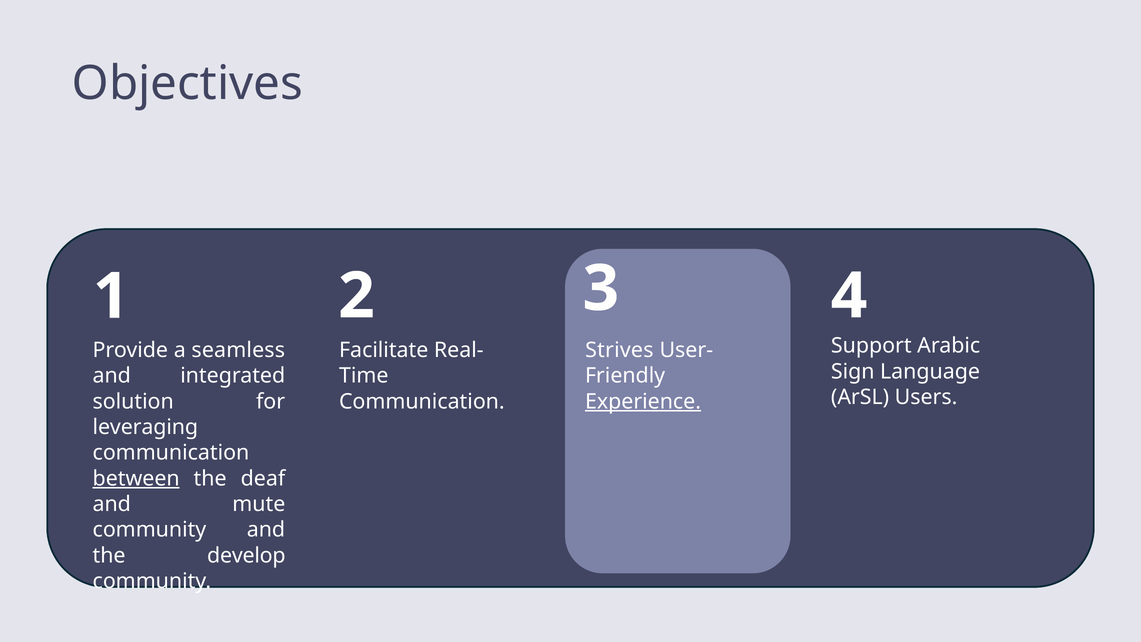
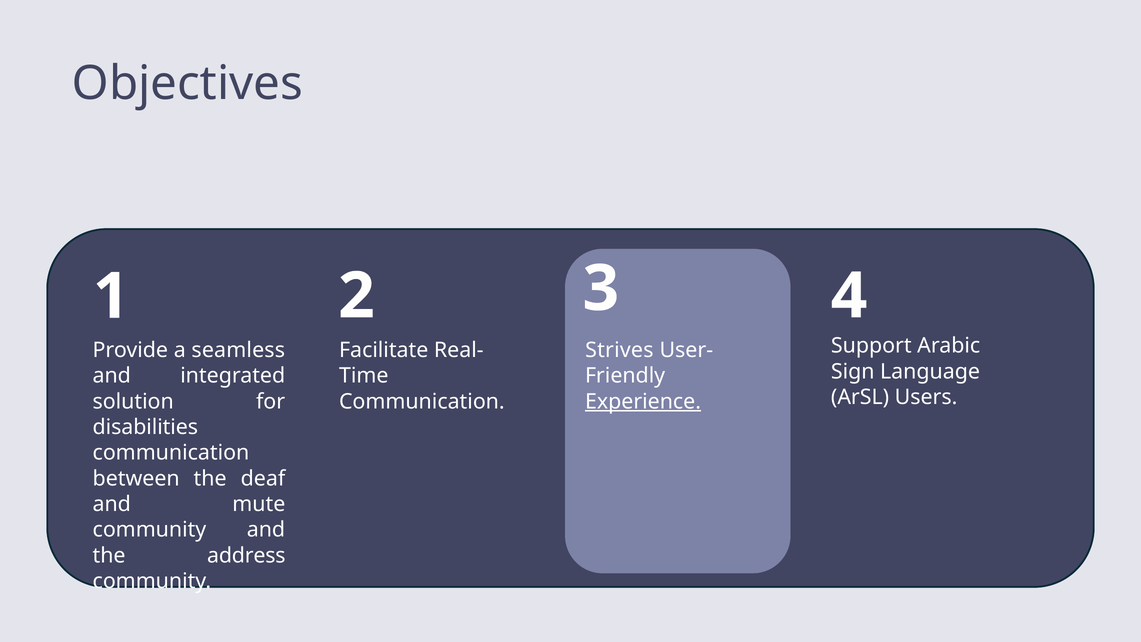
leveraging: leveraging -> disabilities
between underline: present -> none
develop: develop -> address
